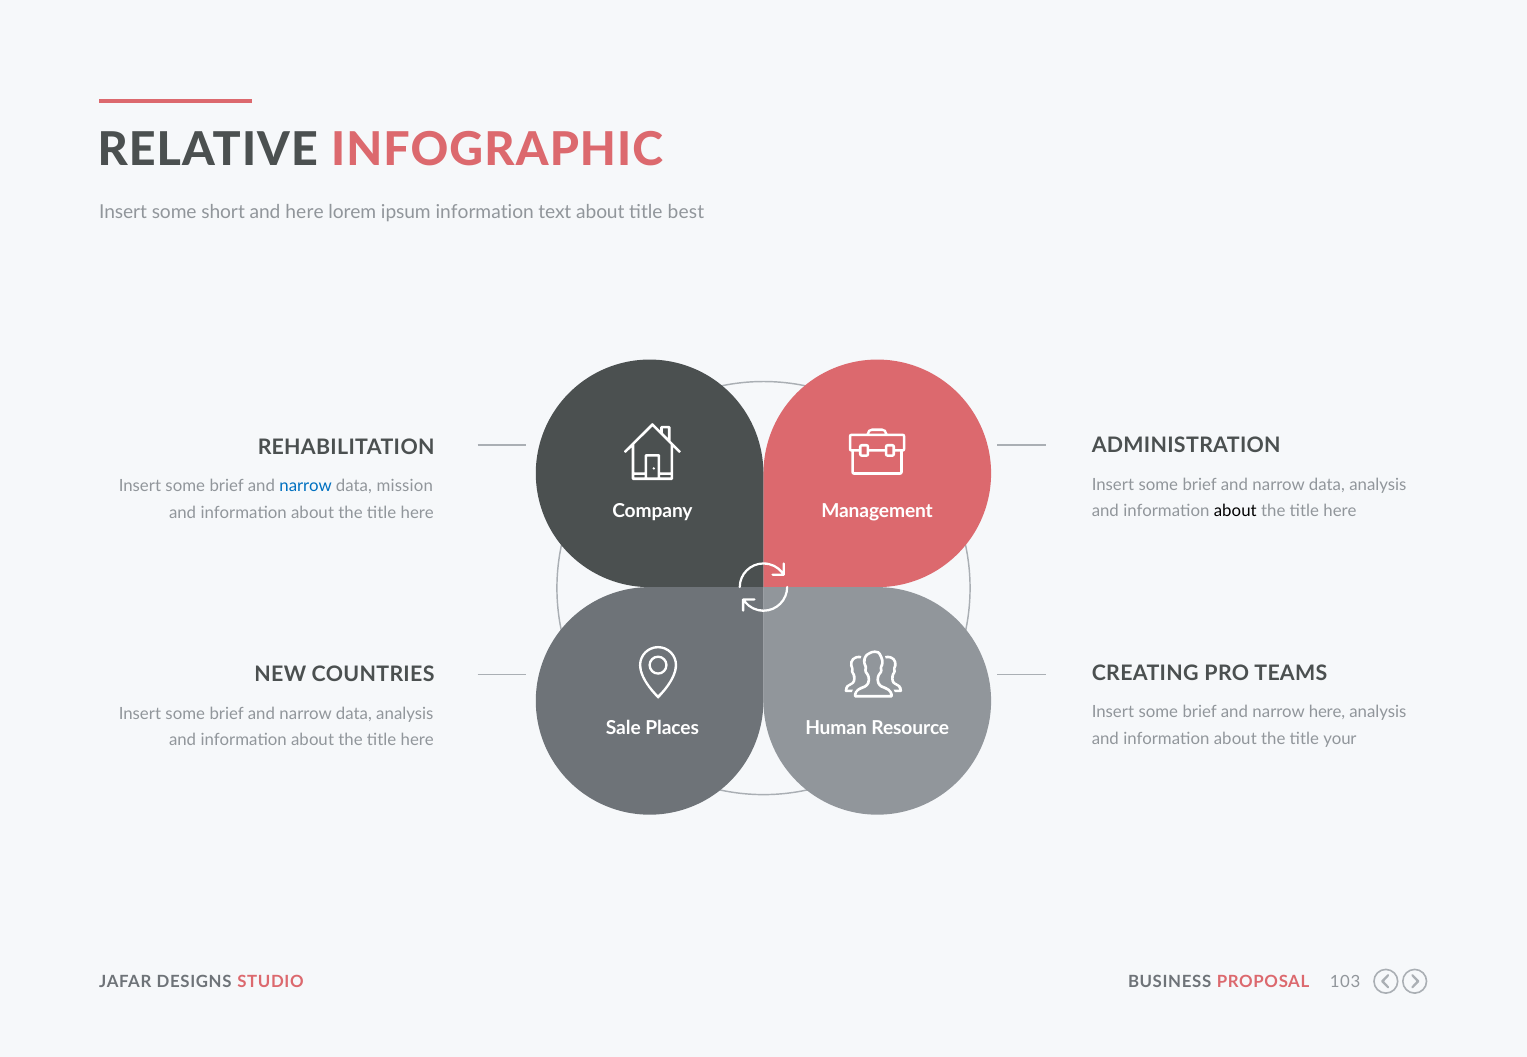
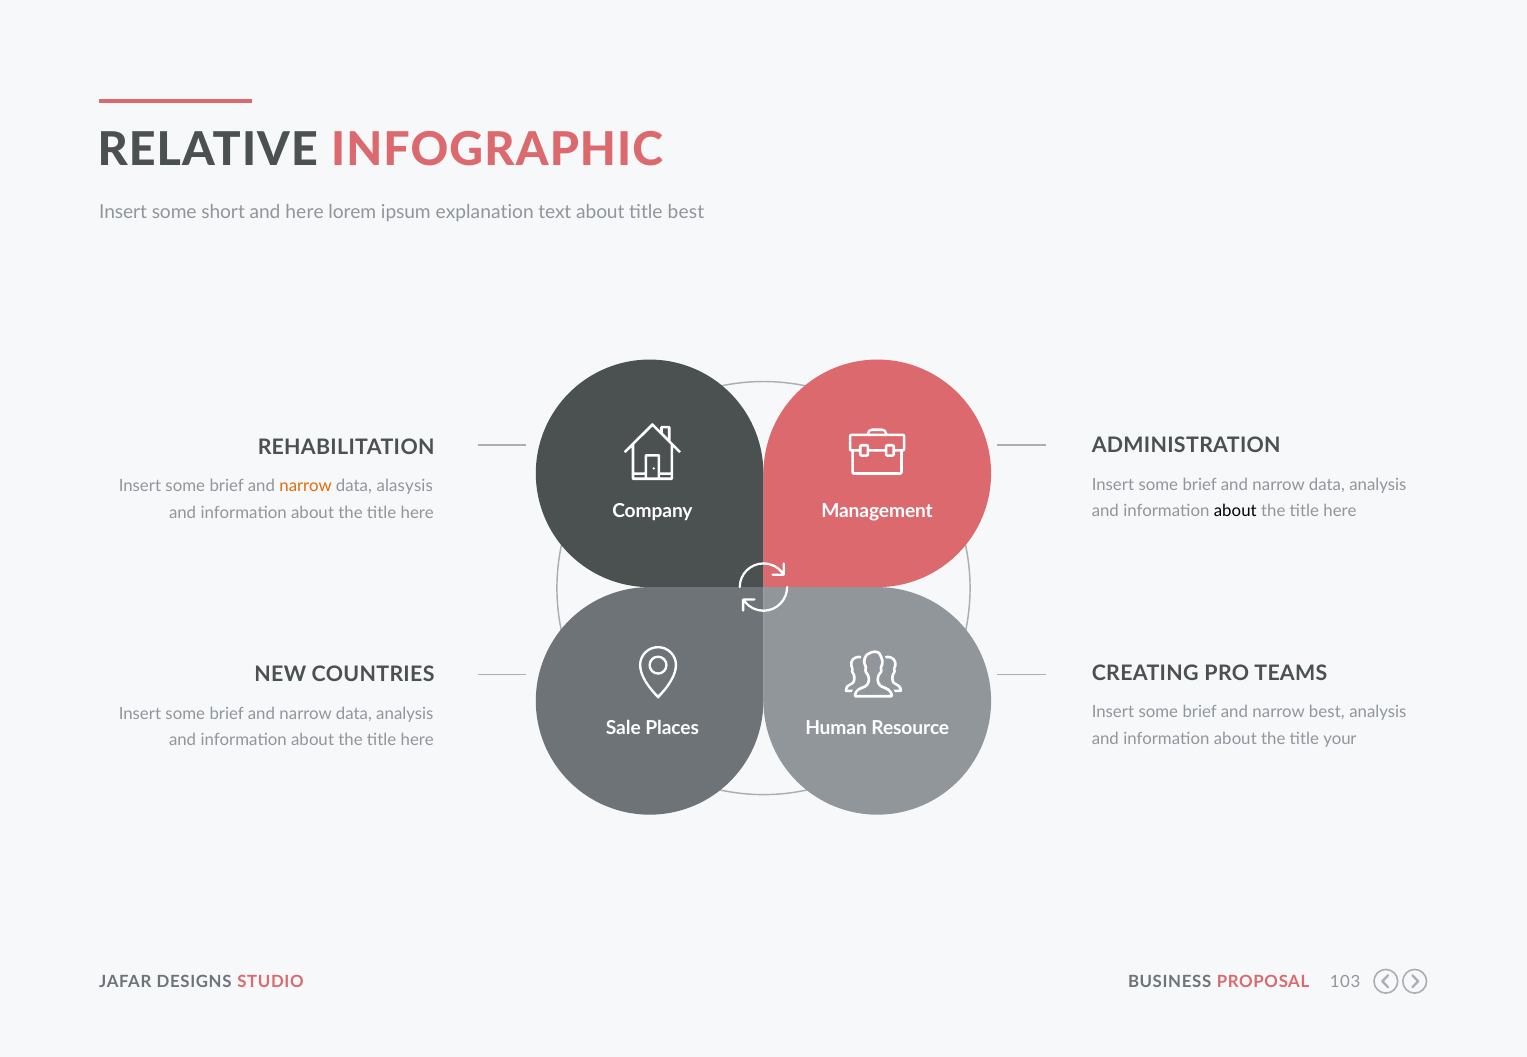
ipsum information: information -> explanation
narrow at (306, 486) colour: blue -> orange
mission: mission -> alasysis
narrow here: here -> best
